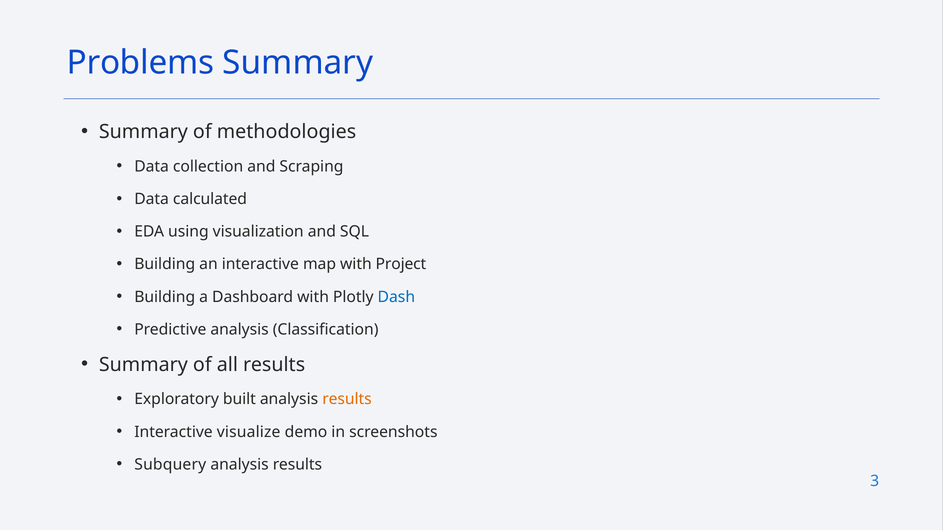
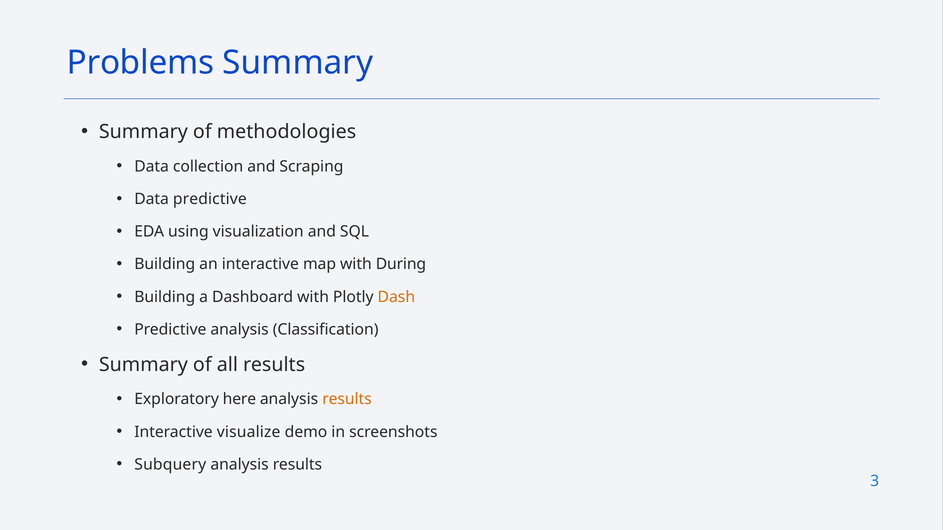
Data calculated: calculated -> predictive
Project: Project -> During
Dash colour: blue -> orange
built: built -> here
